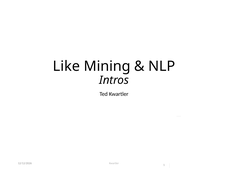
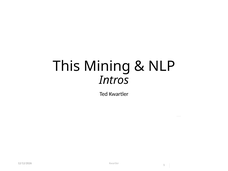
Like: Like -> This
